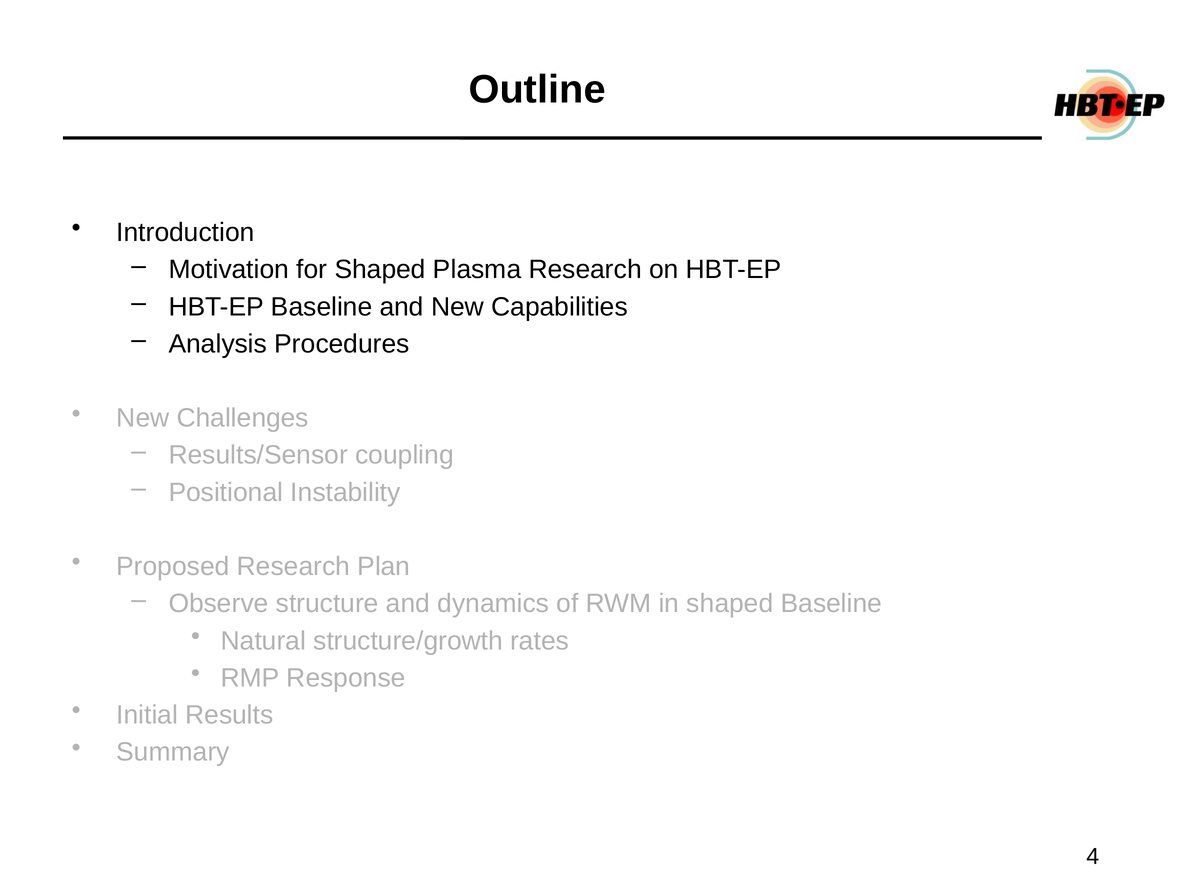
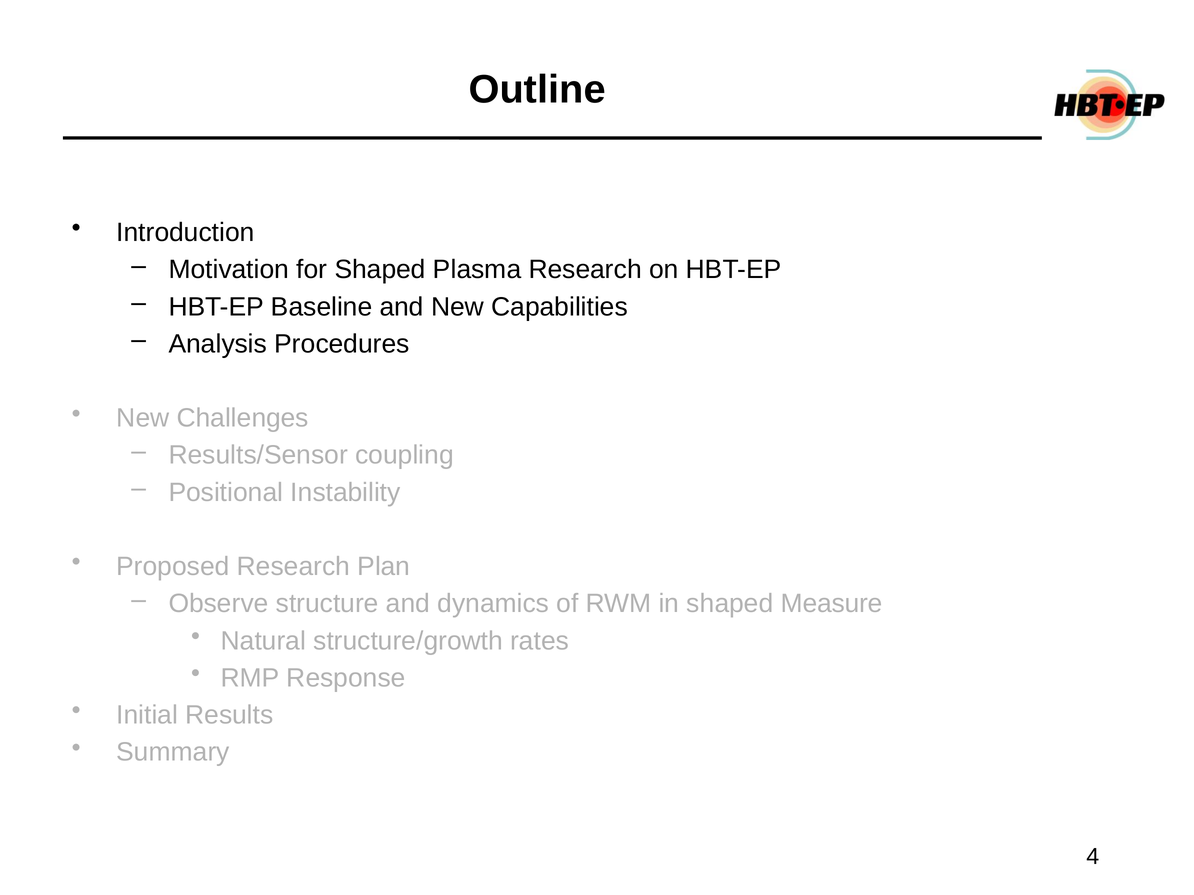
shaped Baseline: Baseline -> Measure
